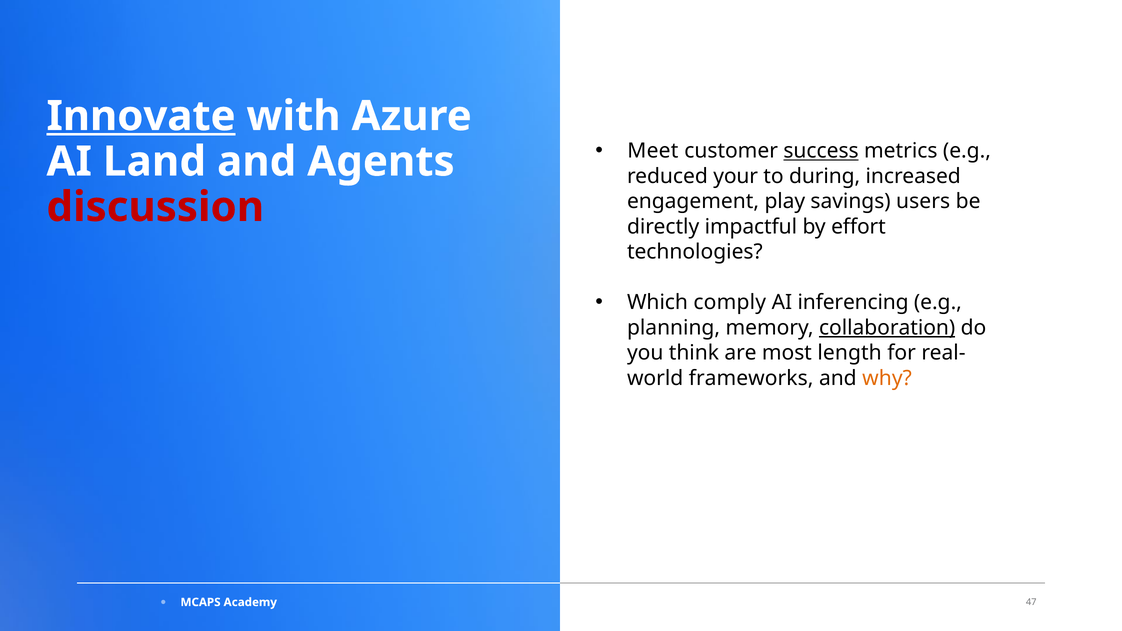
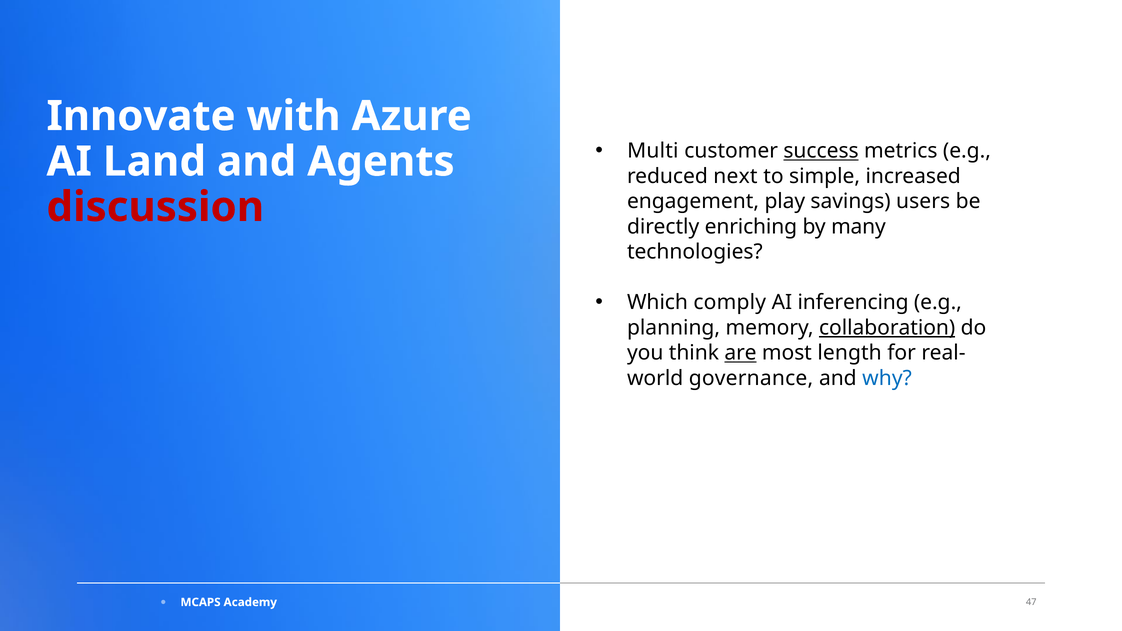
Innovate underline: present -> none
Meet: Meet -> Multi
your: your -> next
during: during -> simple
impactful: impactful -> enriching
effort: effort -> many
are underline: none -> present
frameworks: frameworks -> governance
why colour: orange -> blue
